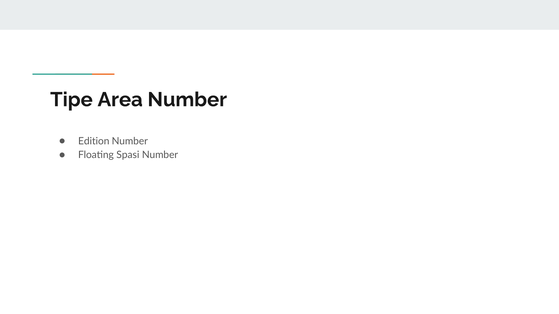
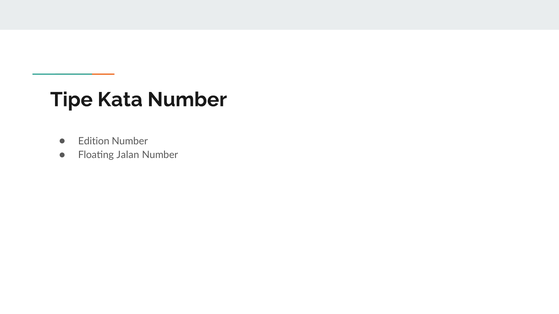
Area: Area -> Kata
Spasi: Spasi -> Jalan
